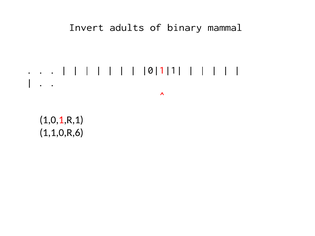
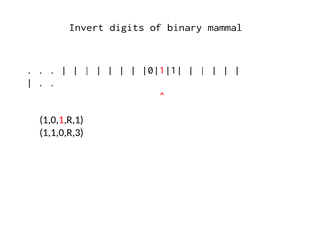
adults: adults -> digits
1,1,0,R,6: 1,1,0,R,6 -> 1,1,0,R,3
